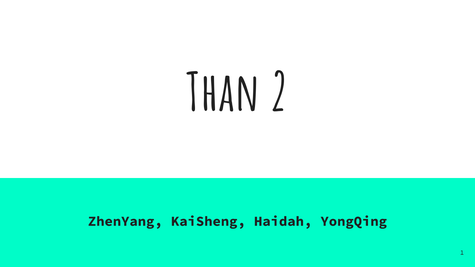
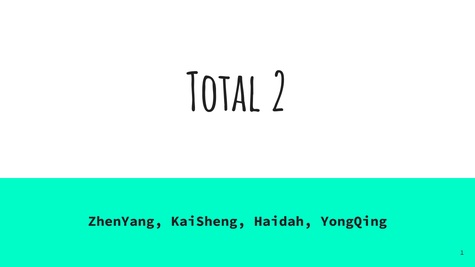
Than: Than -> Total
